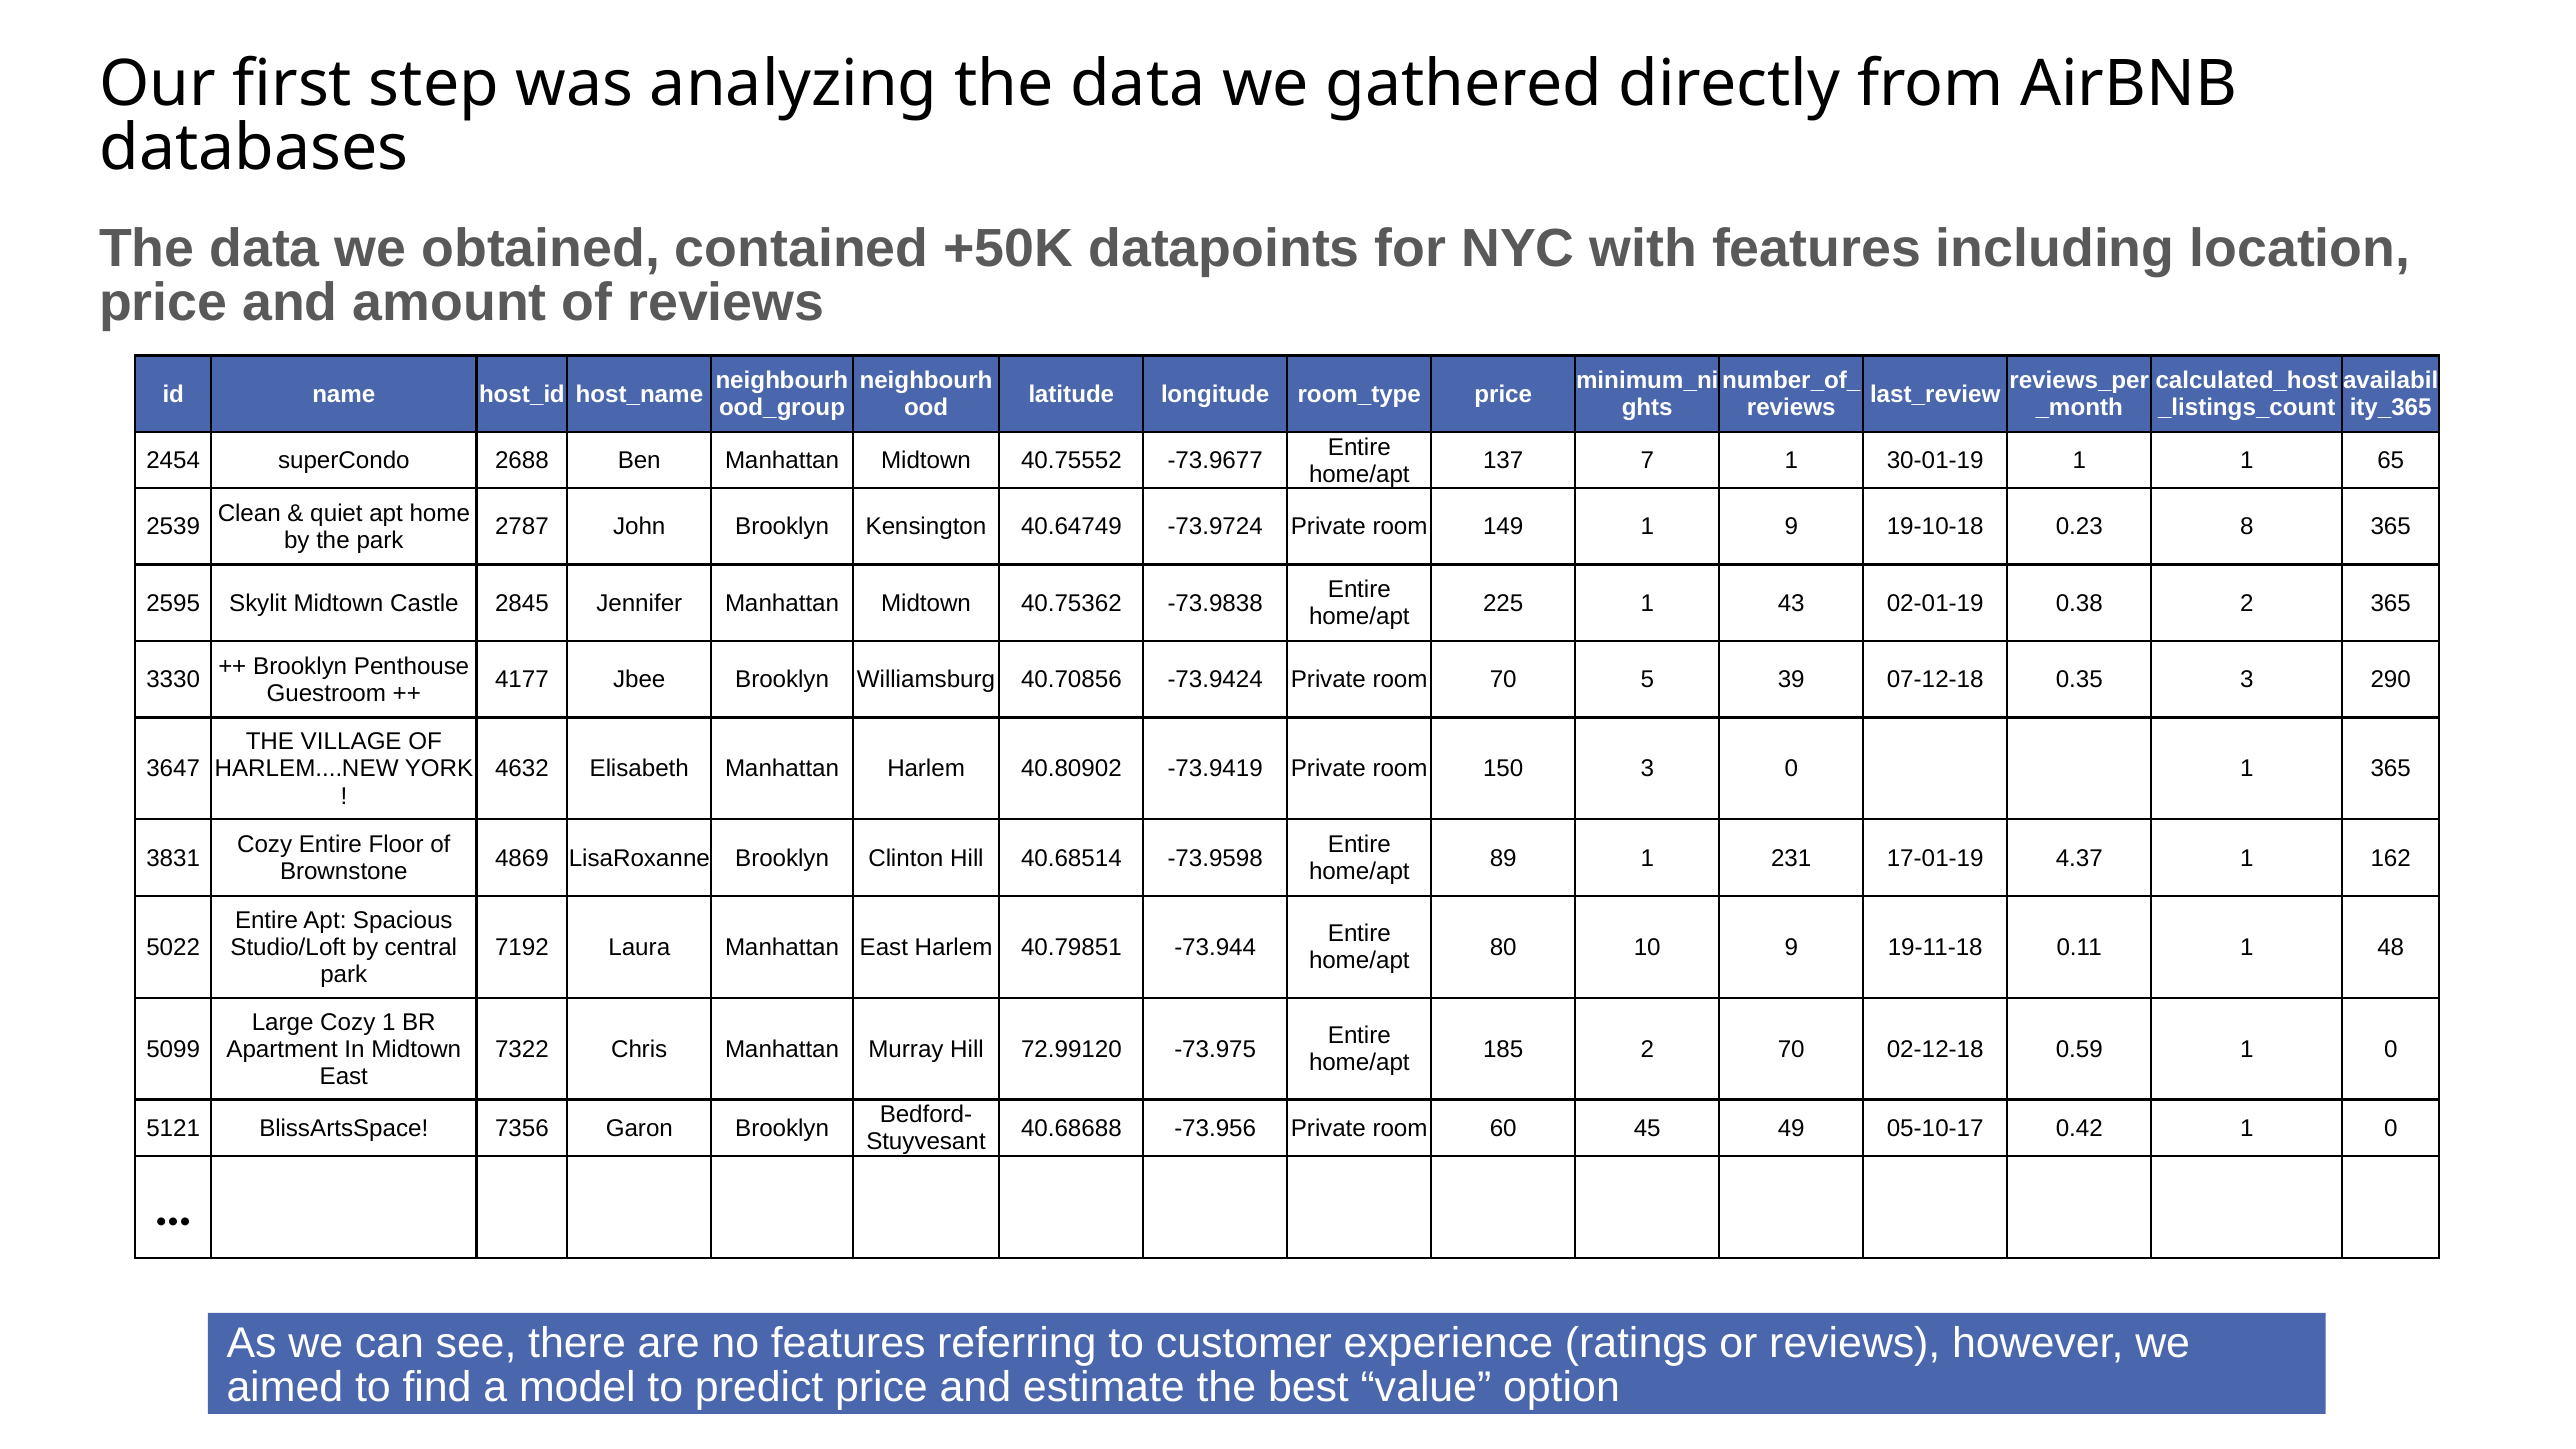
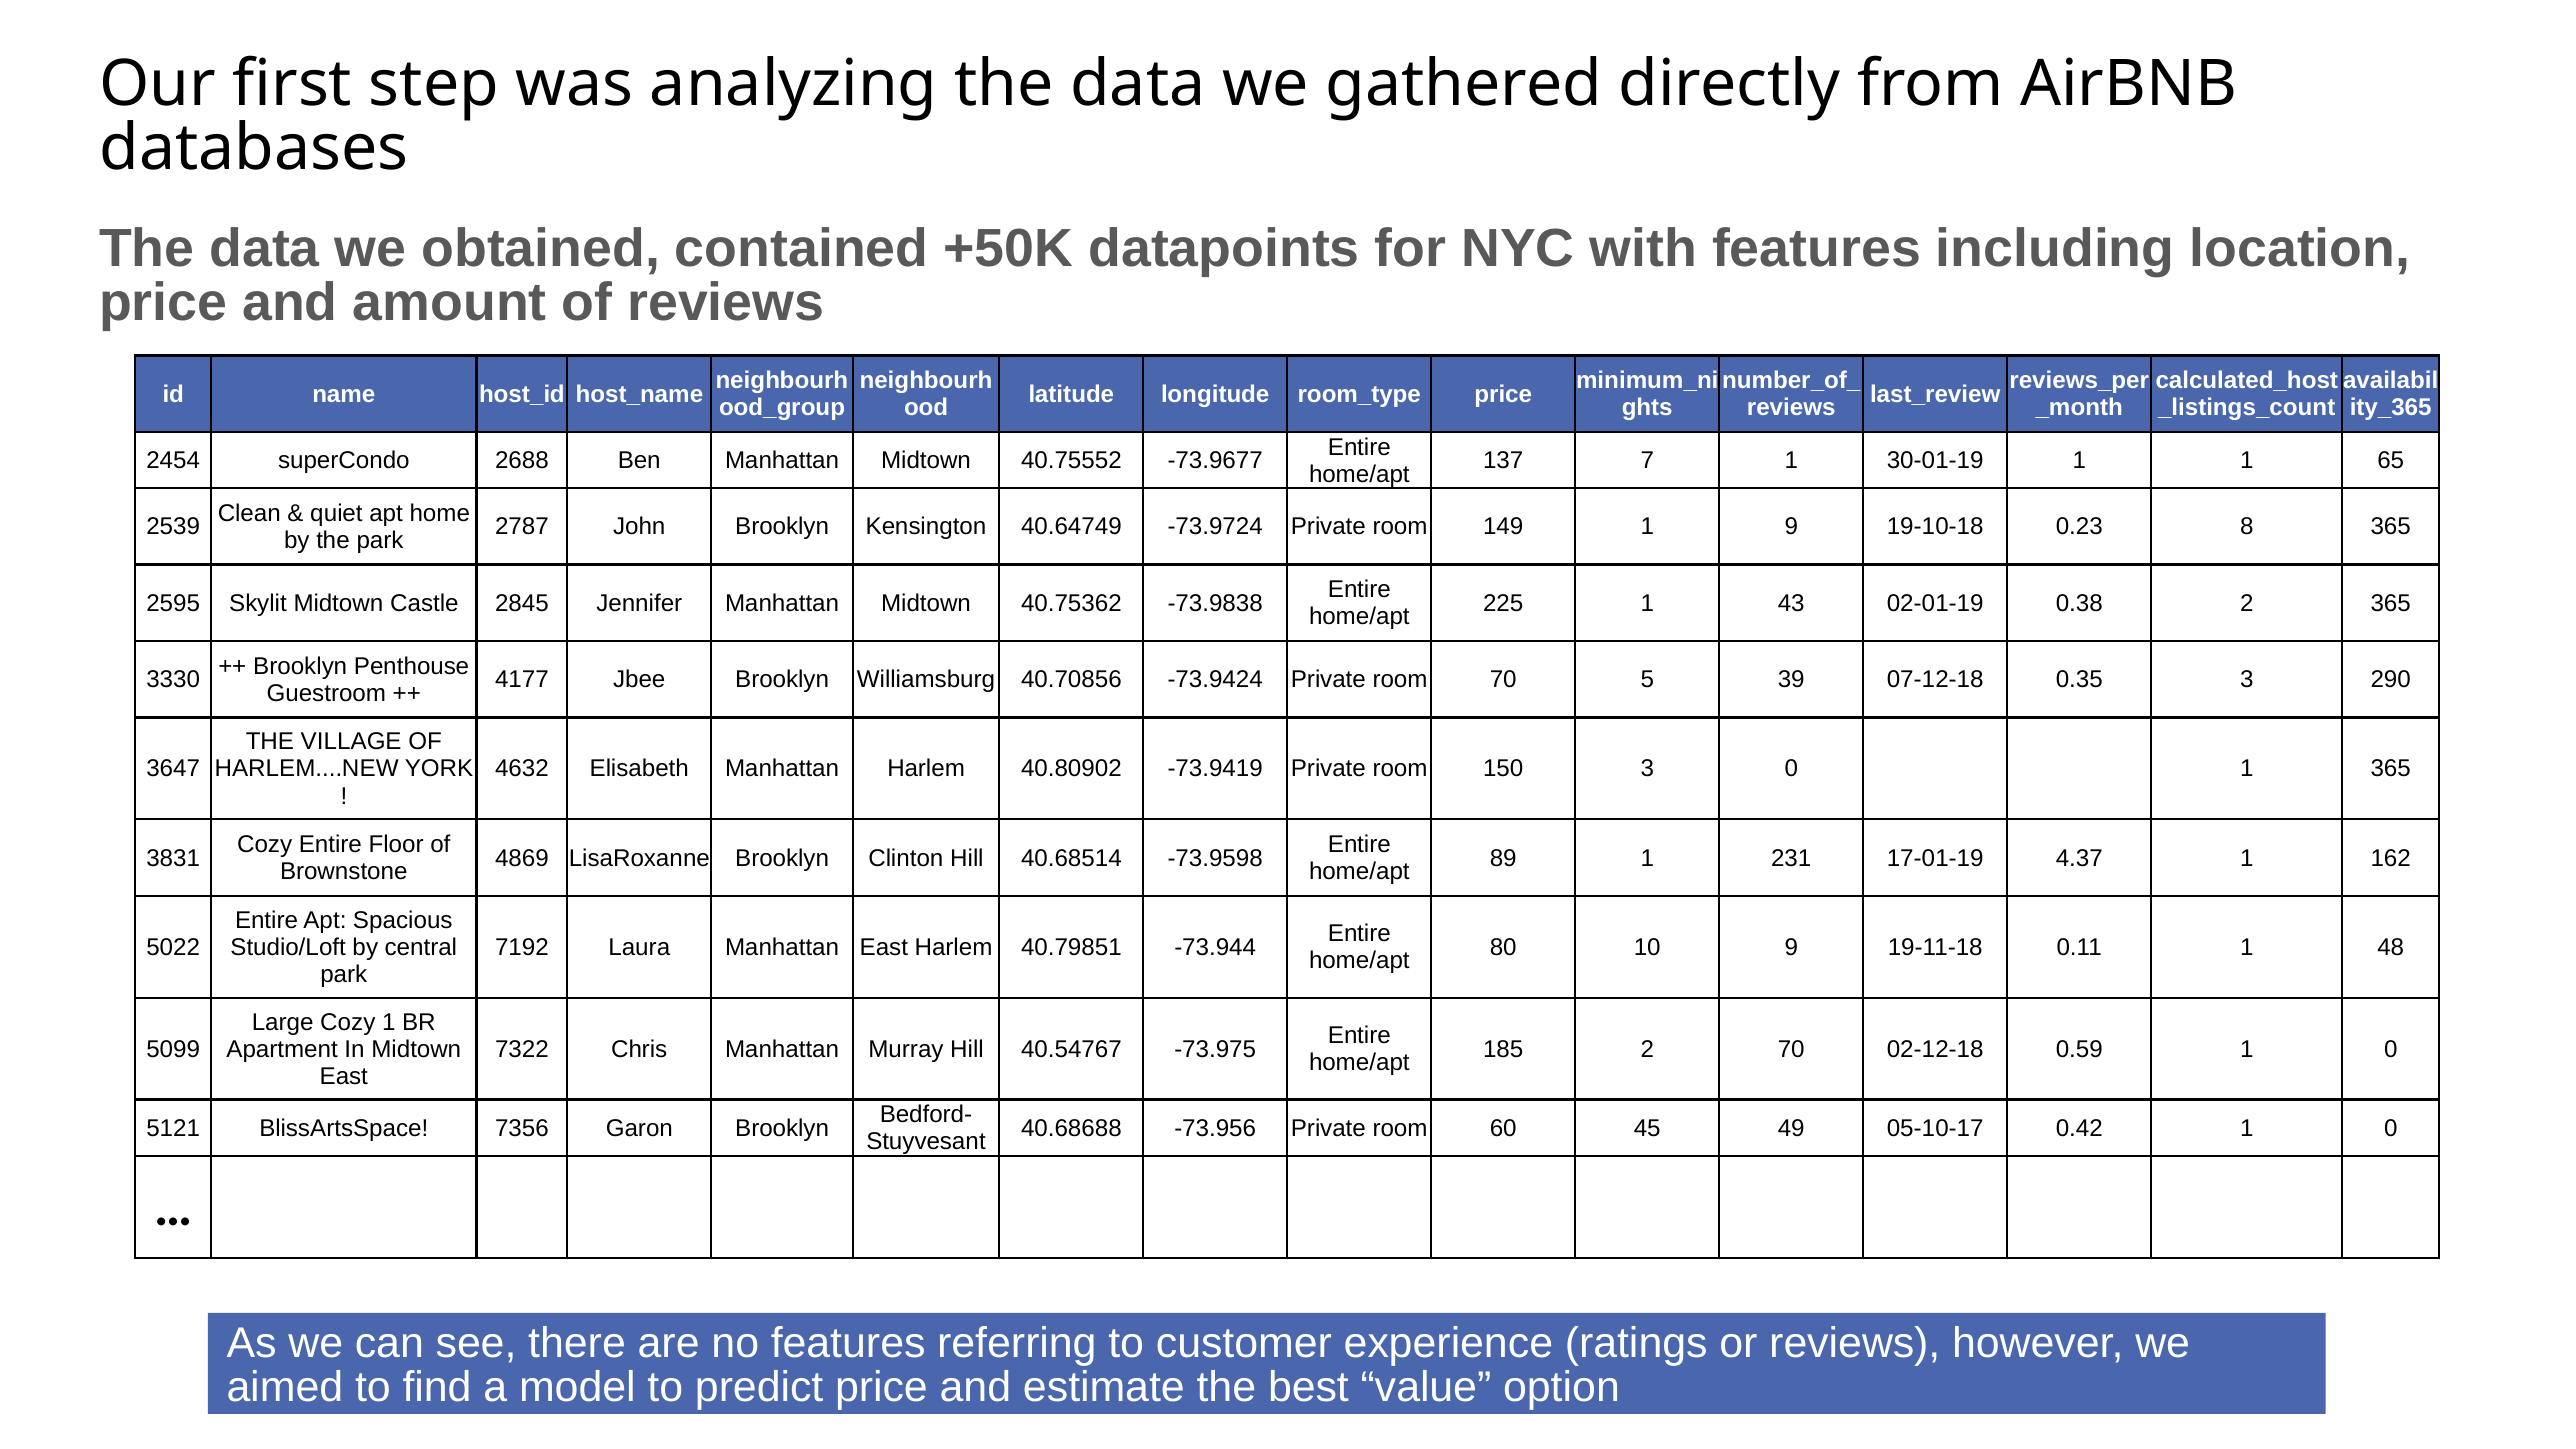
72.99120: 72.99120 -> 40.54767
